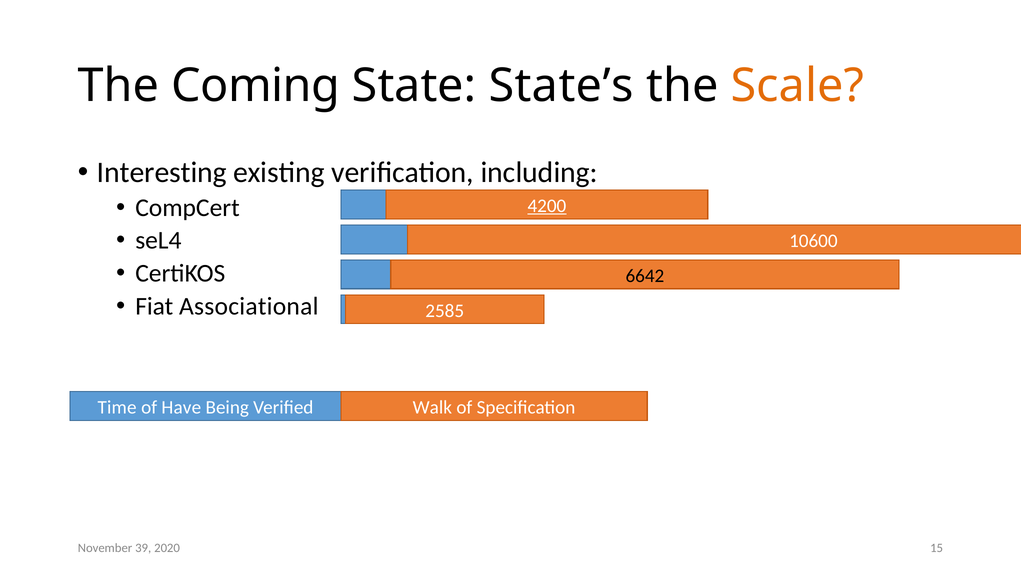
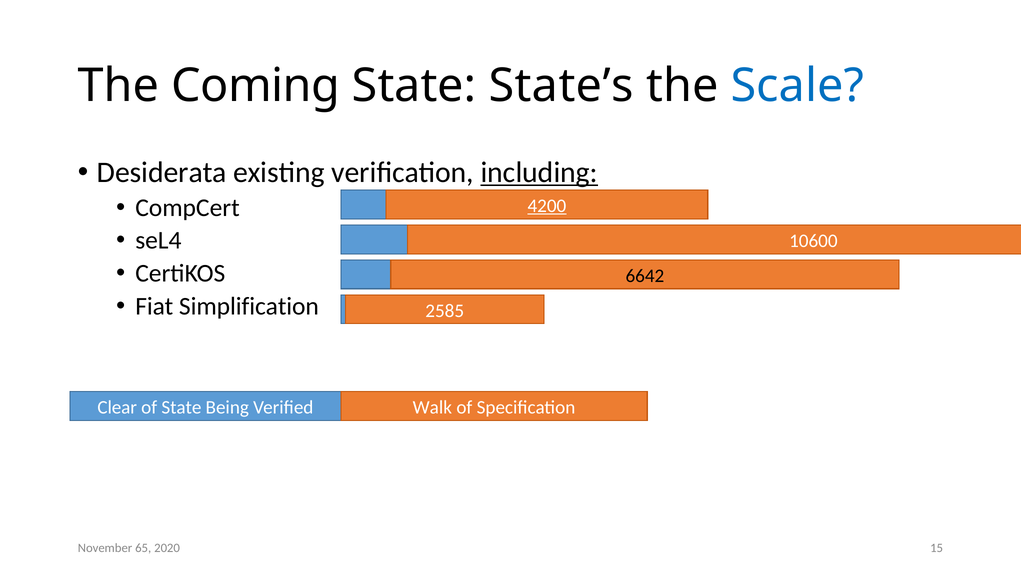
Scale colour: orange -> blue
Interesting: Interesting -> Desiderata
including underline: none -> present
Associational: Associational -> Simplification
Time: Time -> Clear
of Have: Have -> State
39: 39 -> 65
